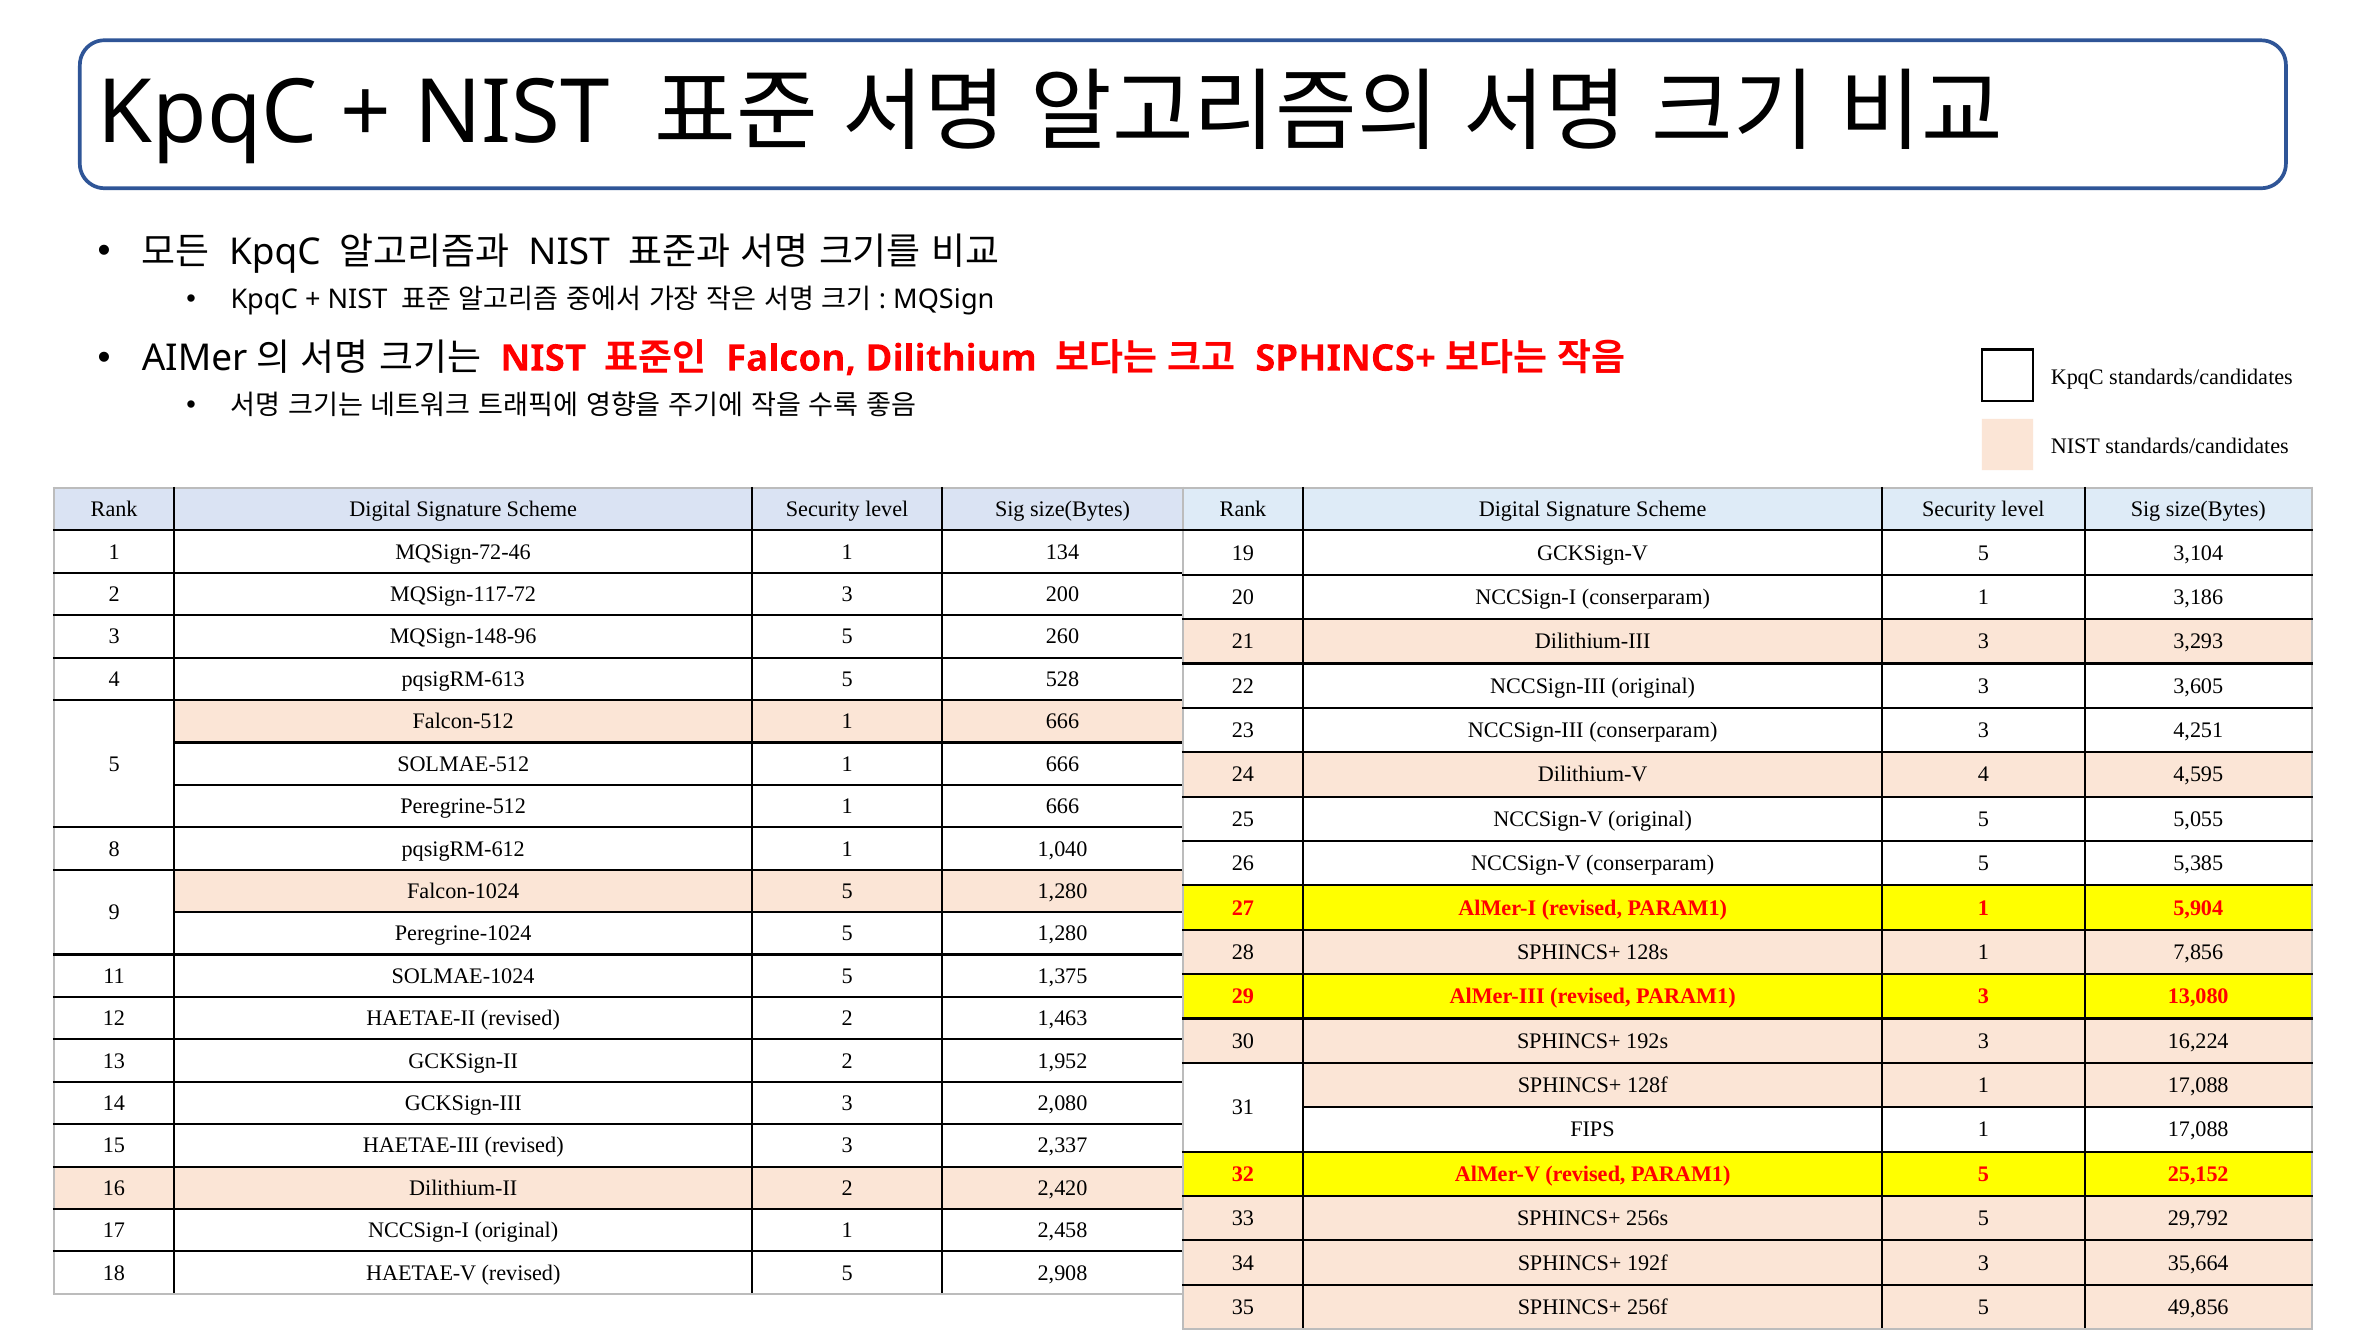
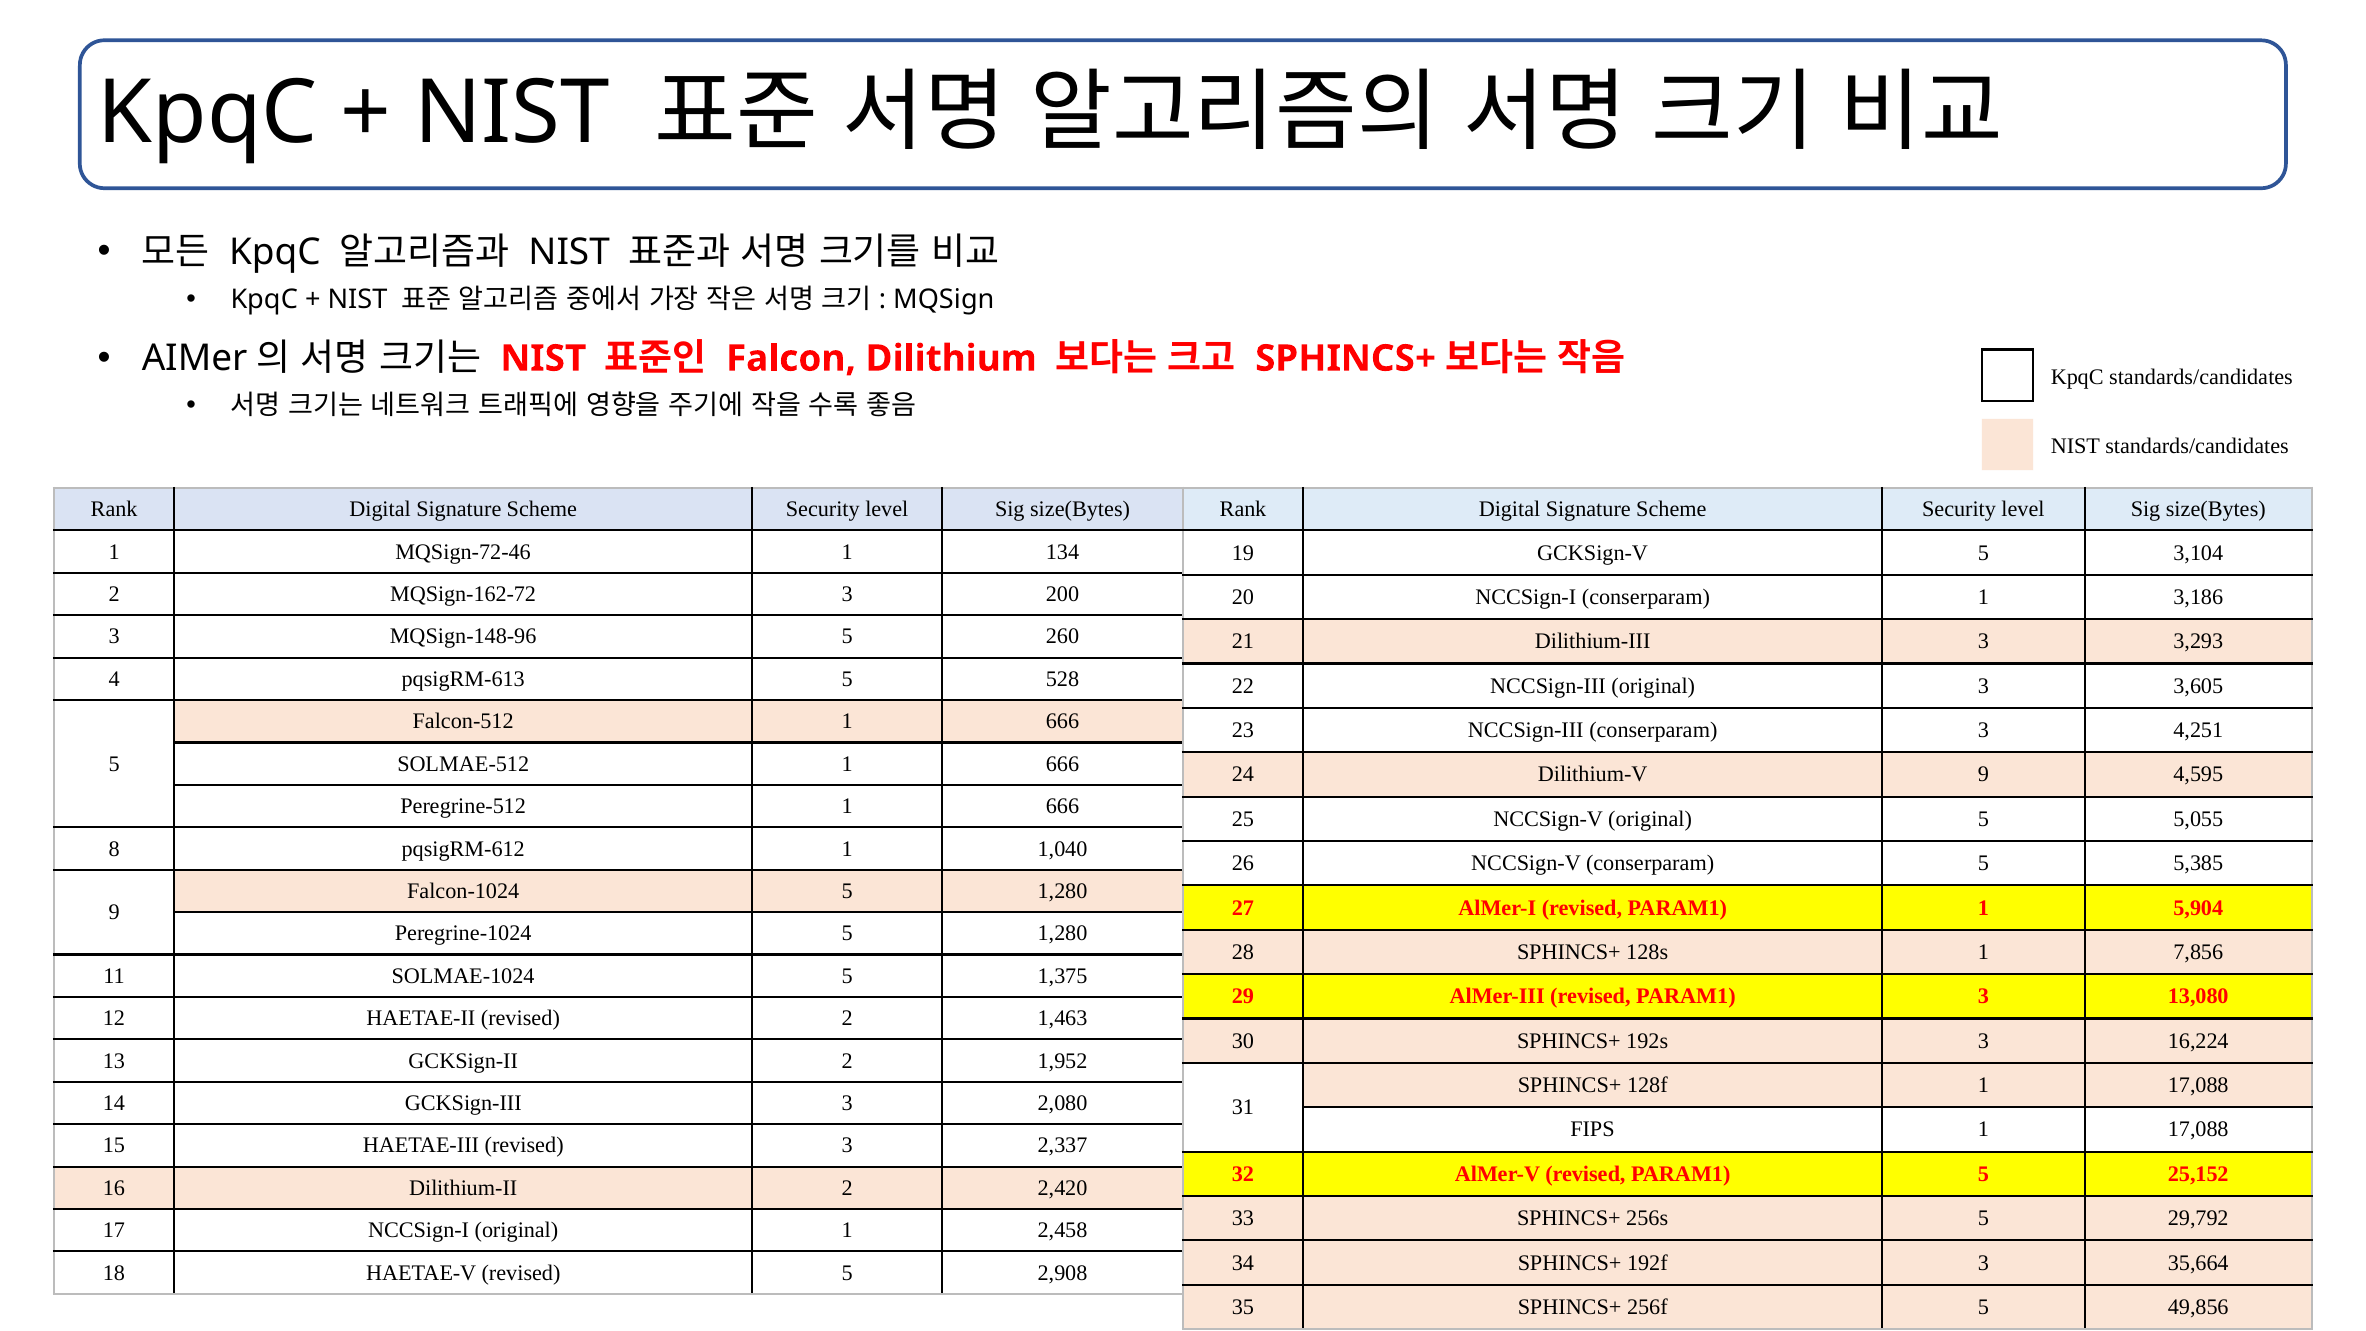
MQSign-117-72: MQSign-117-72 -> MQSign-162-72
Dilithium-V 4: 4 -> 9
